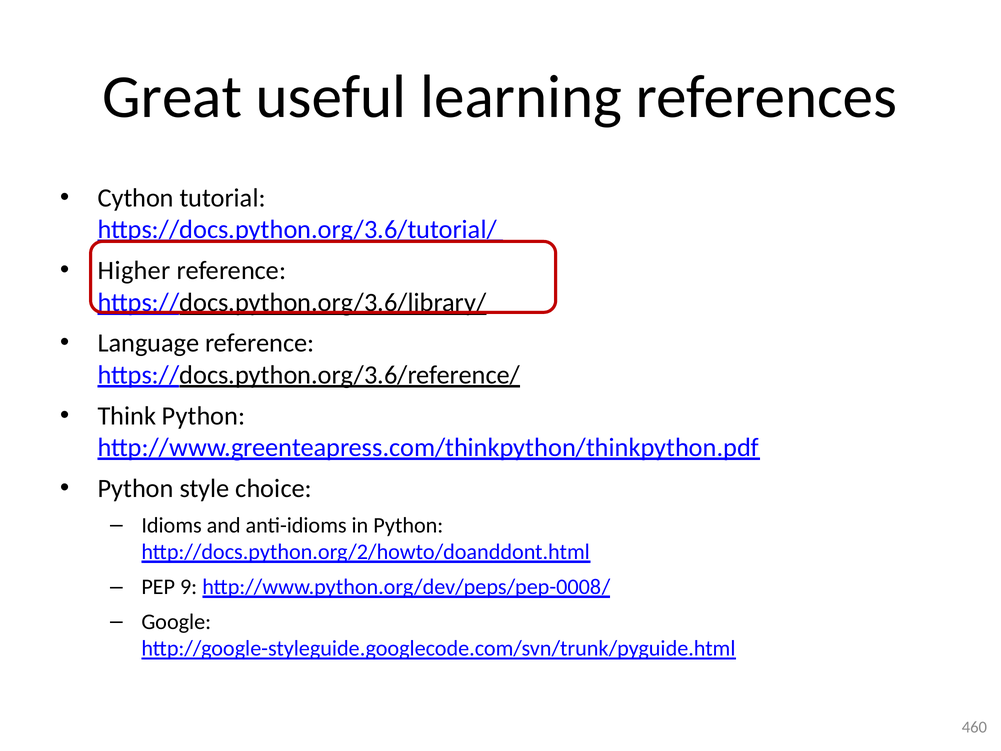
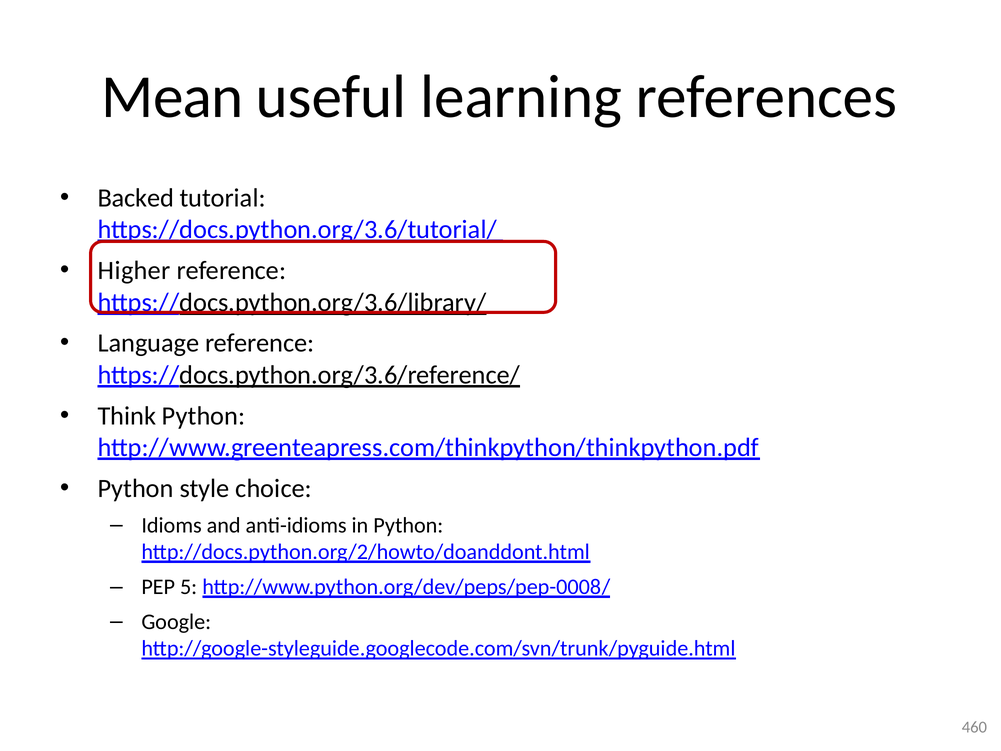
Great: Great -> Mean
Cython: Cython -> Backed
9: 9 -> 5
